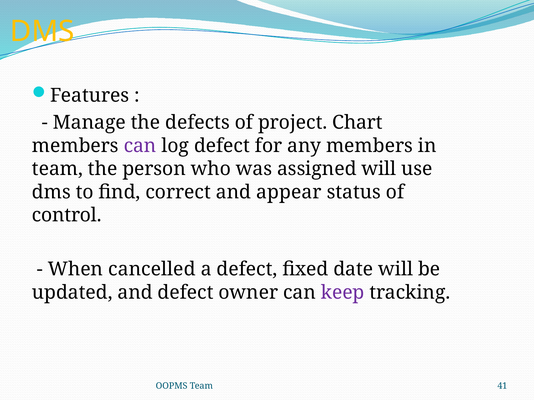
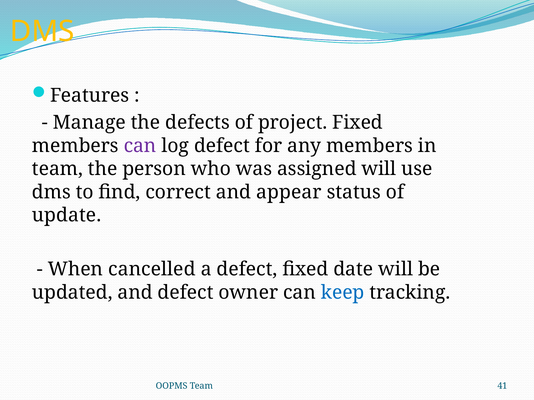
project Chart: Chart -> Fixed
control: control -> update
keep colour: purple -> blue
